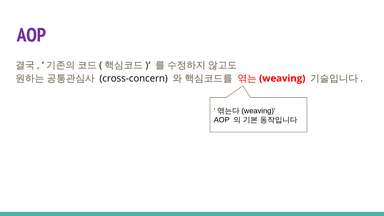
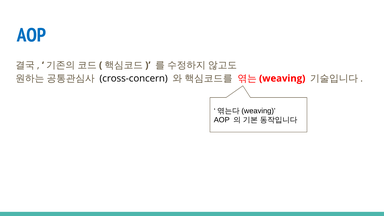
AOP at (31, 35) colour: purple -> blue
